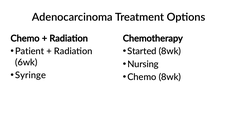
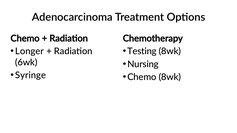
Patient: Patient -> Longer
Started: Started -> Testing
